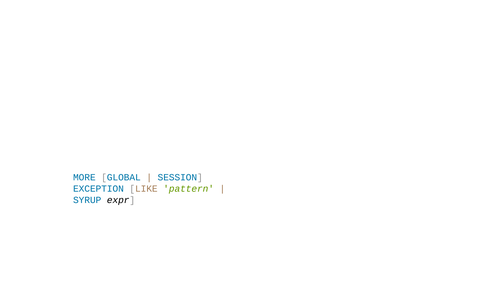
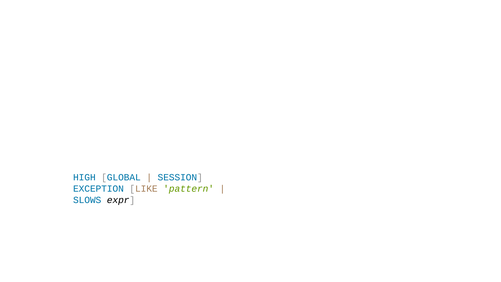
MORE: MORE -> HIGH
SYRUP: SYRUP -> SLOWS
